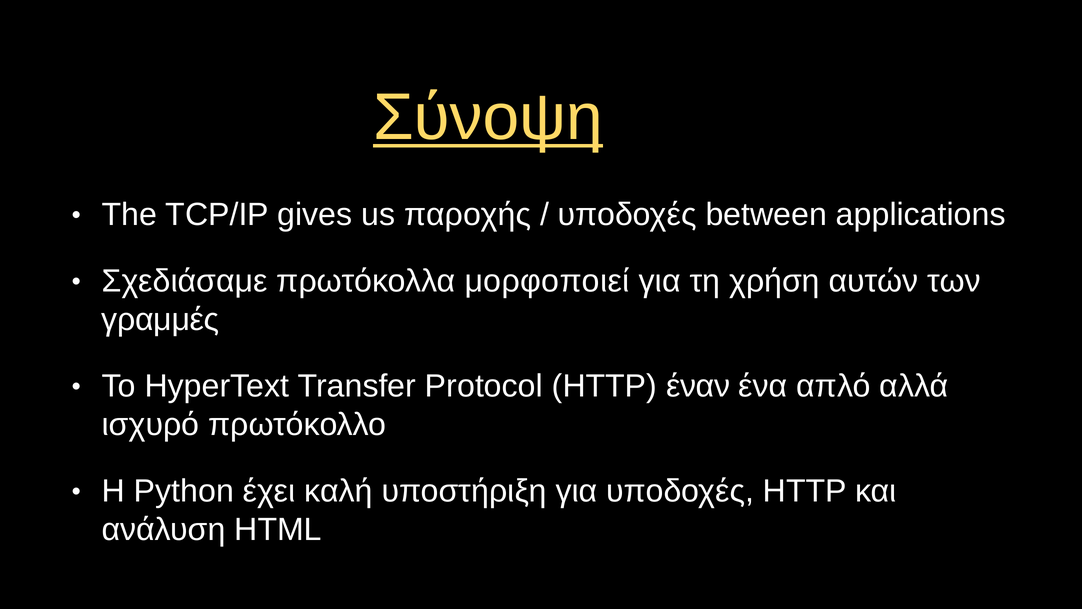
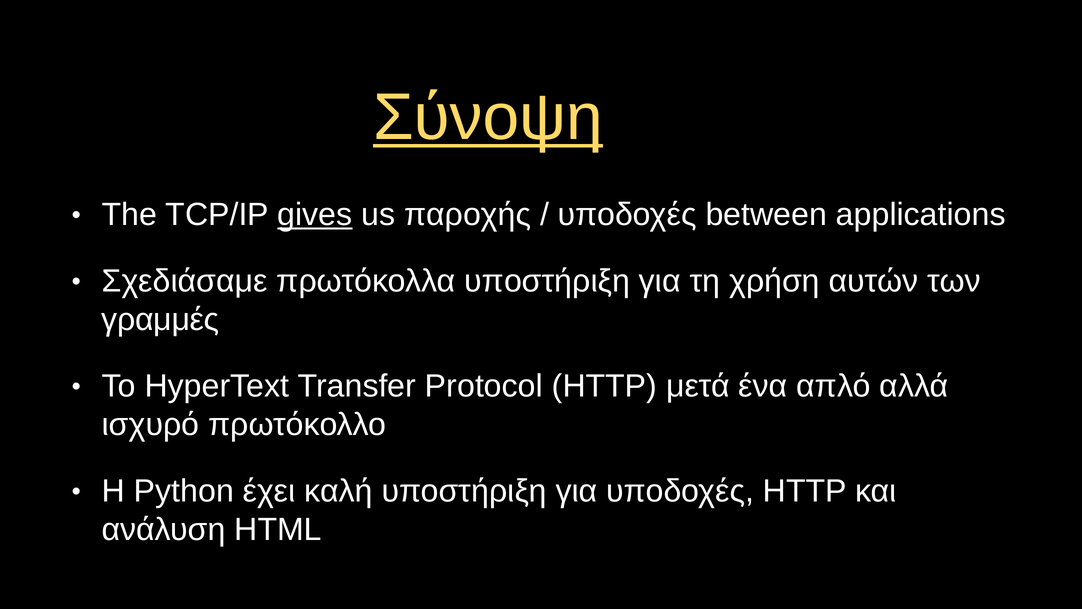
gives underline: none -> present
πρωτόκολλα μορφοποιεί: μορφοποιεί -> υποστήριξη
έναν: έναν -> μετά
